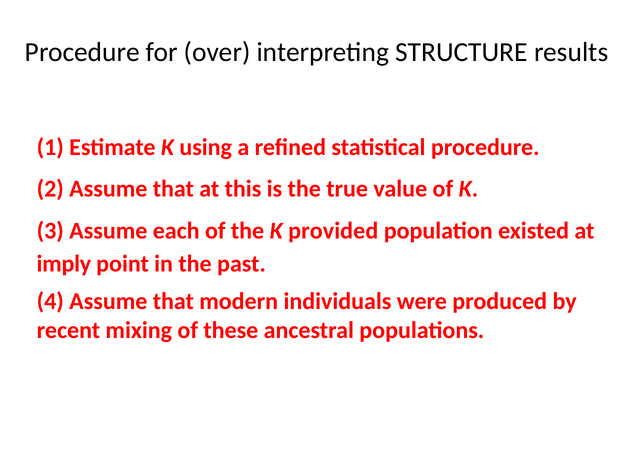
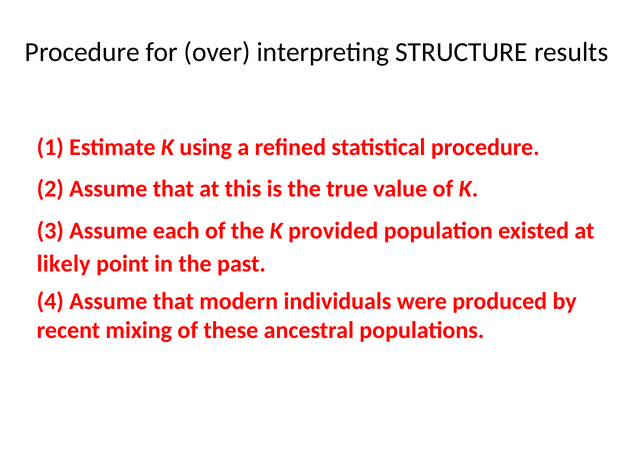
imply: imply -> likely
